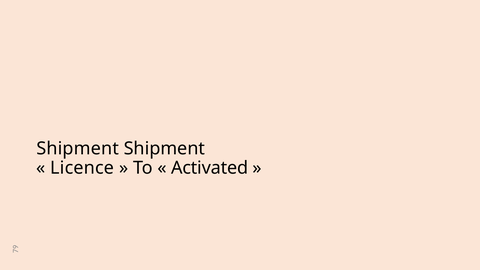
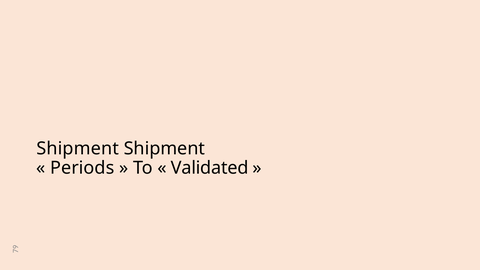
Licence: Licence -> Periods
Activated: Activated -> Validated
